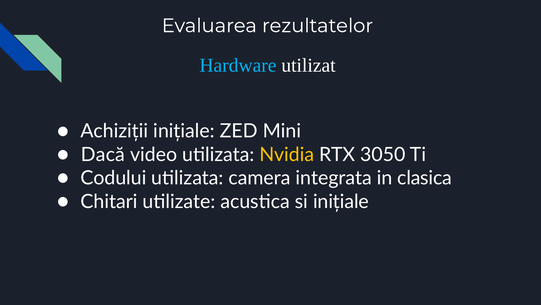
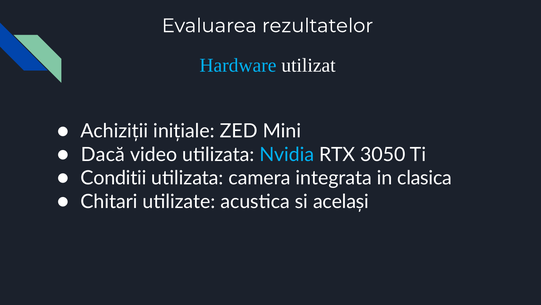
Nvidia colour: yellow -> light blue
Codului: Codului -> Conditii
si inițiale: inițiale -> același
